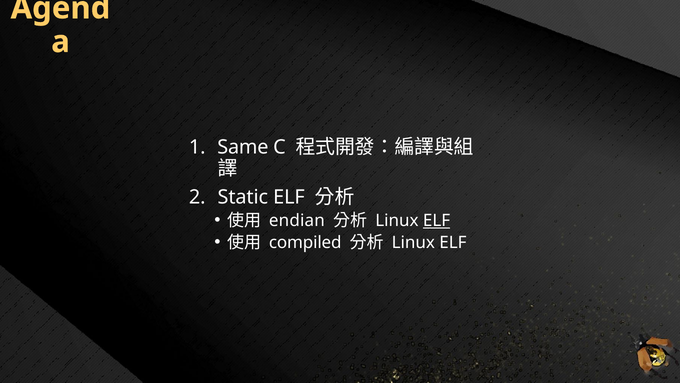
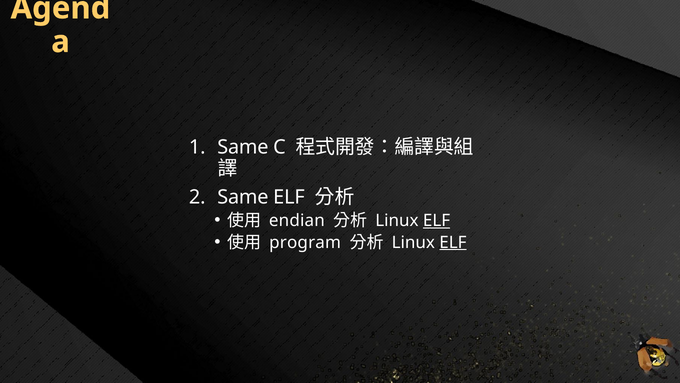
Static at (243, 197): Static -> Same
compiled: compiled -> program
ELF at (453, 242) underline: none -> present
